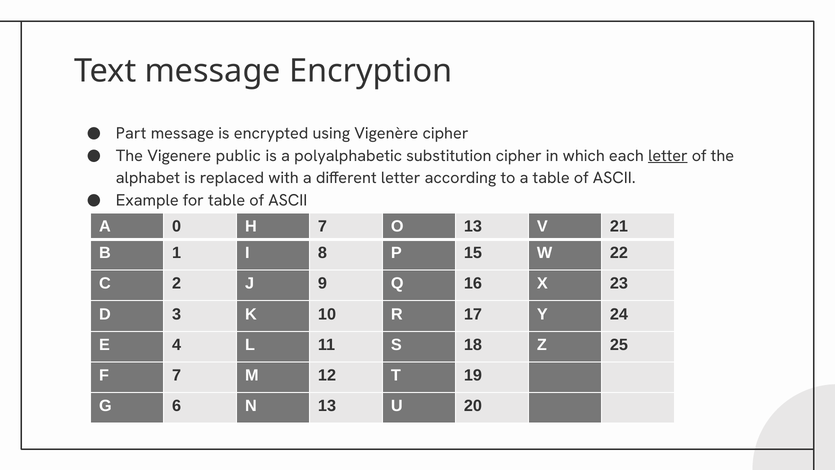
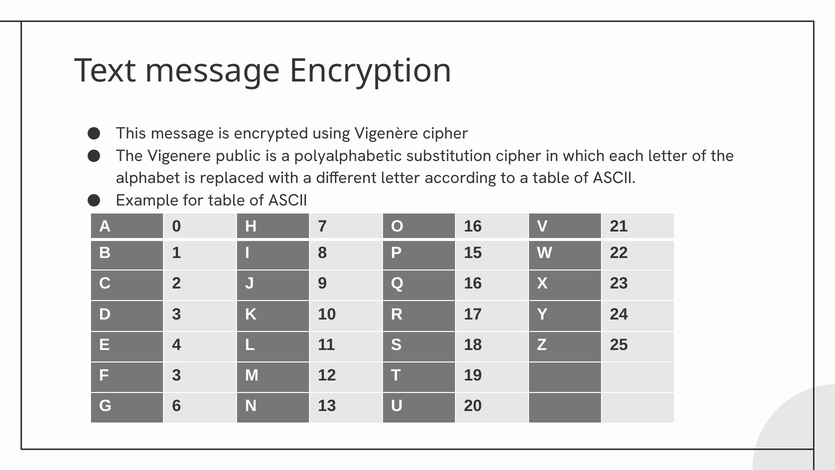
Part: Part -> This
letter at (668, 156) underline: present -> none
O 13: 13 -> 16
F 7: 7 -> 3
